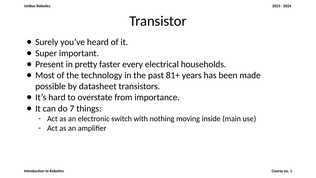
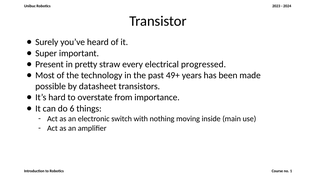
faster: faster -> straw
households: households -> progressed
81+: 81+ -> 49+
7: 7 -> 6
